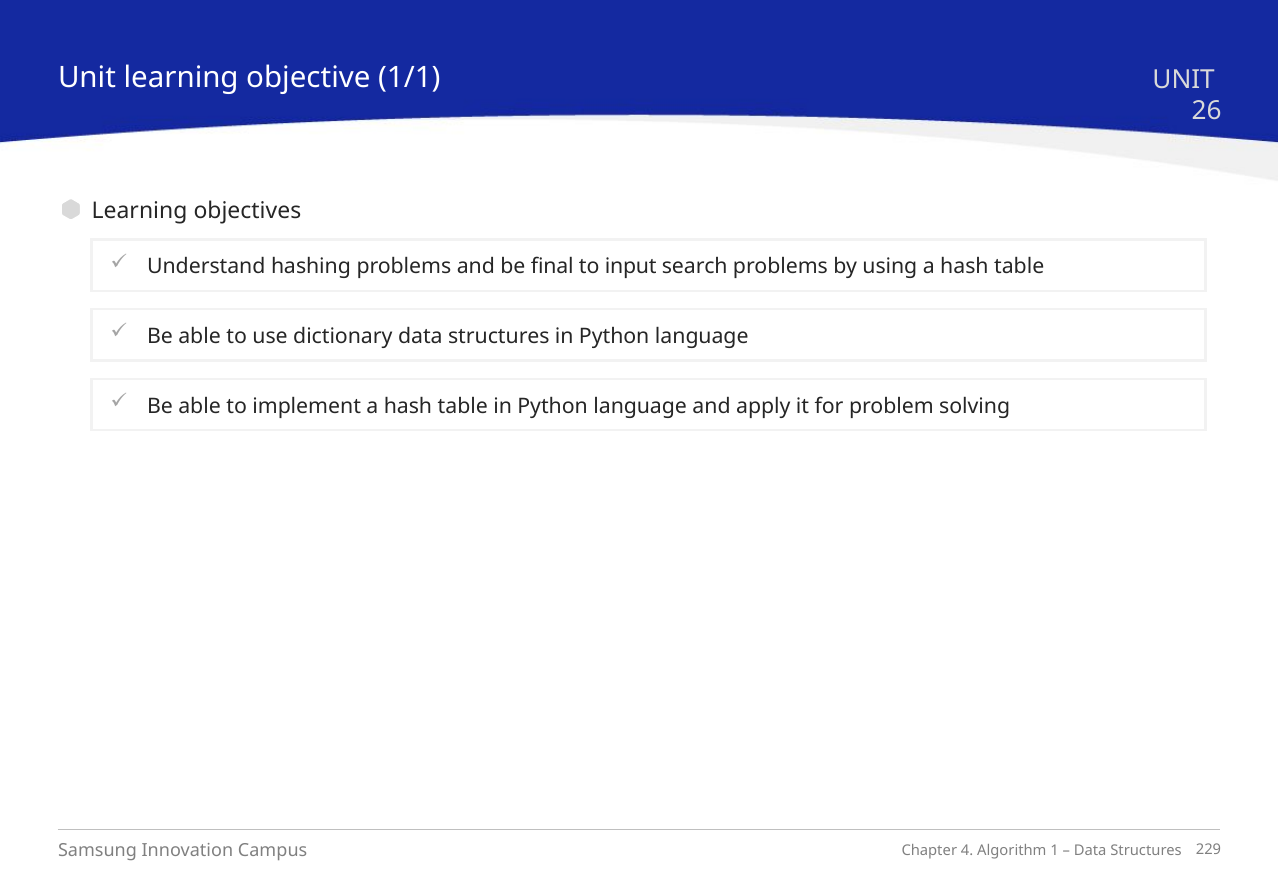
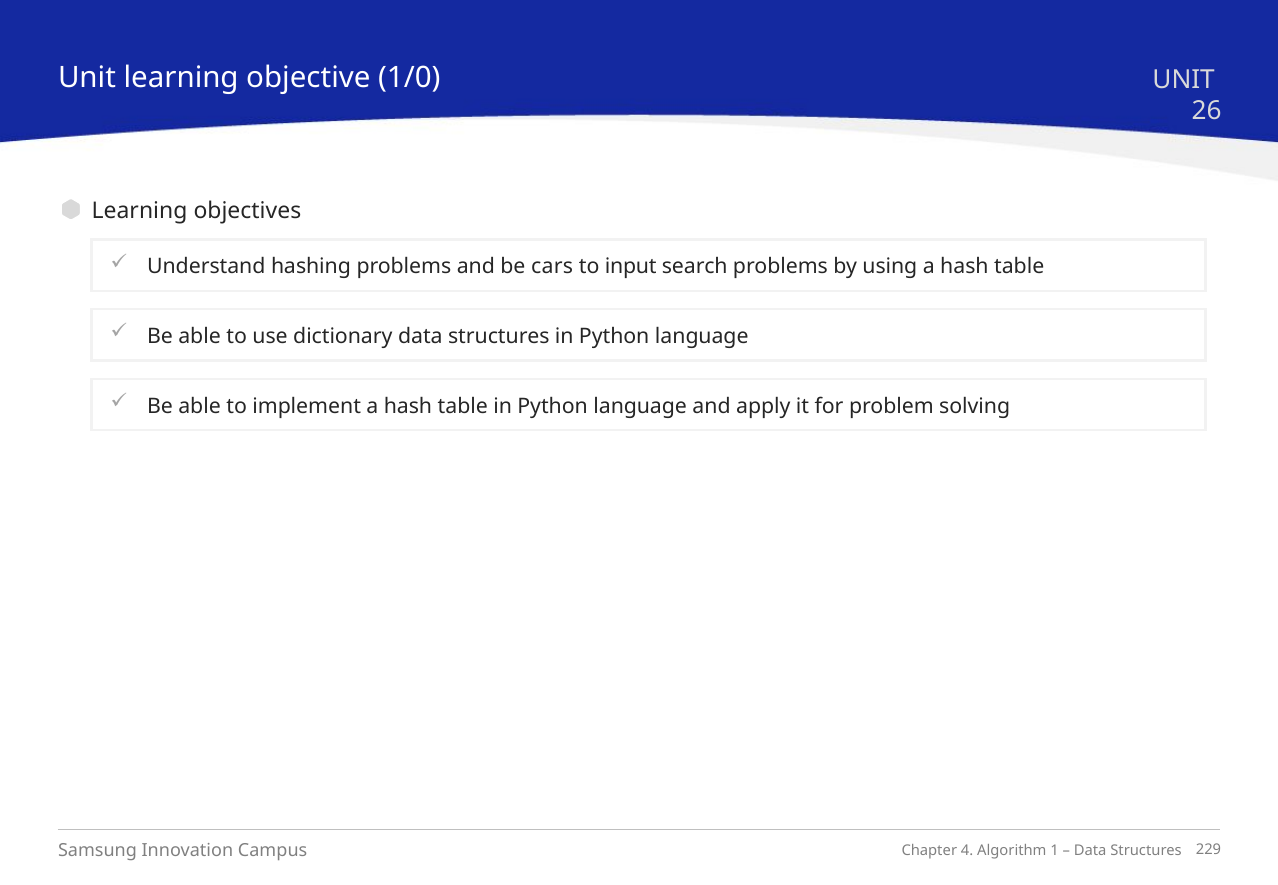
1/1: 1/1 -> 1/0
final: final -> cars
